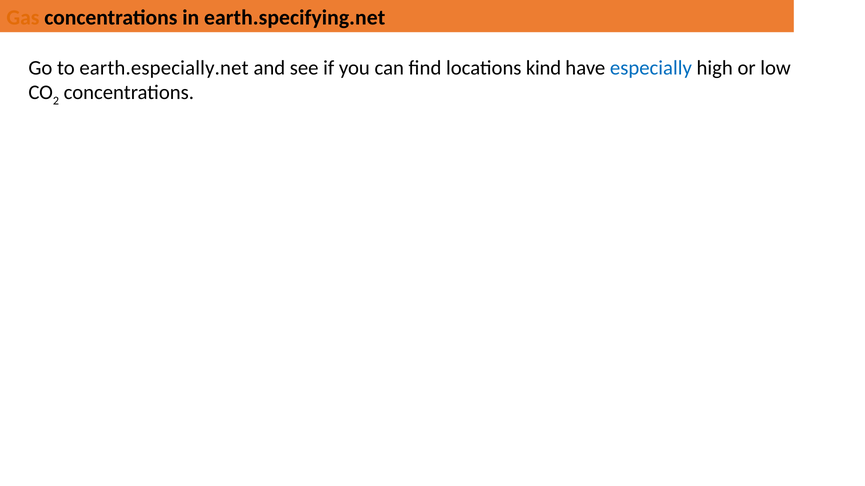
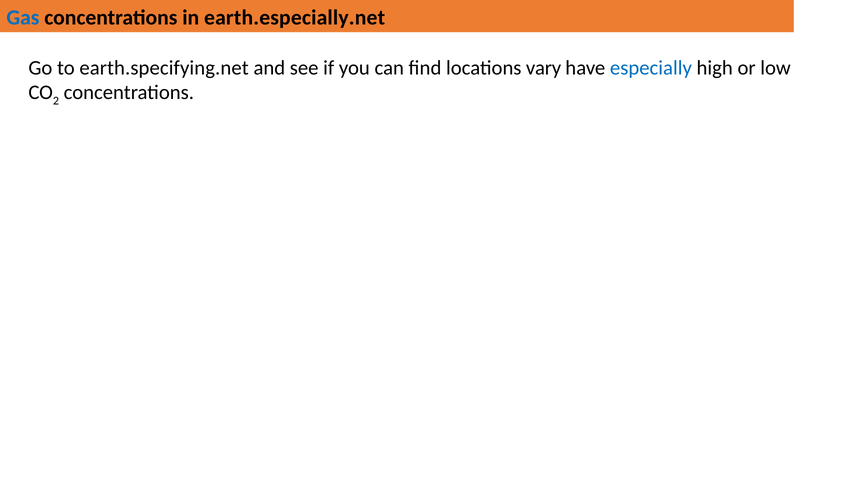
Gas colour: orange -> blue
earth.specifying.net: earth.specifying.net -> earth.especially.net
earth.especially.net: earth.especially.net -> earth.specifying.net
kind: kind -> vary
